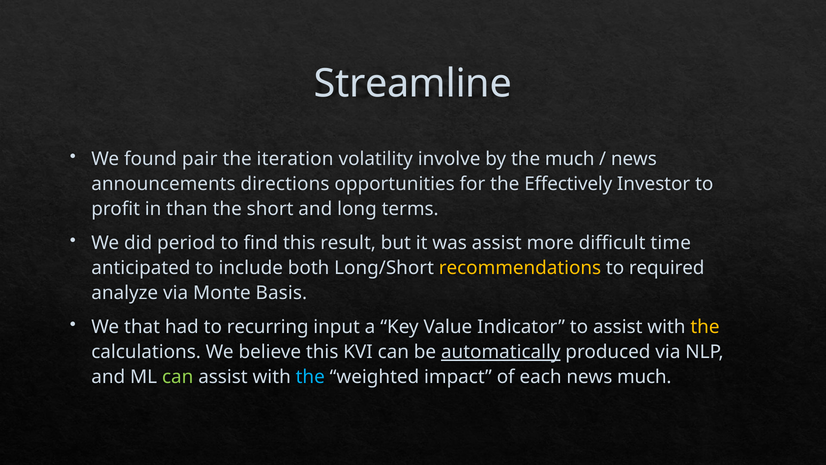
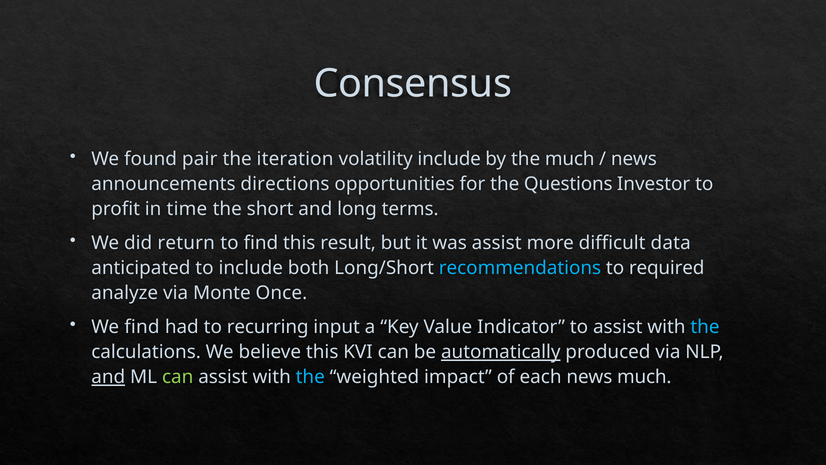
Streamline: Streamline -> Consensus
volatility involve: involve -> include
Effectively: Effectively -> Questions
than: than -> time
period: period -> return
time: time -> data
recommendations colour: yellow -> light blue
Basis: Basis -> Once
We that: that -> find
the at (705, 327) colour: yellow -> light blue
and at (108, 377) underline: none -> present
